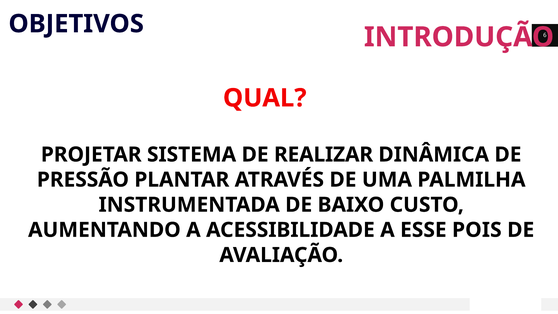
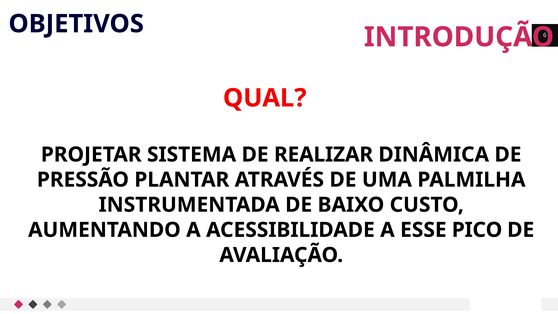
POIS: POIS -> PICO
